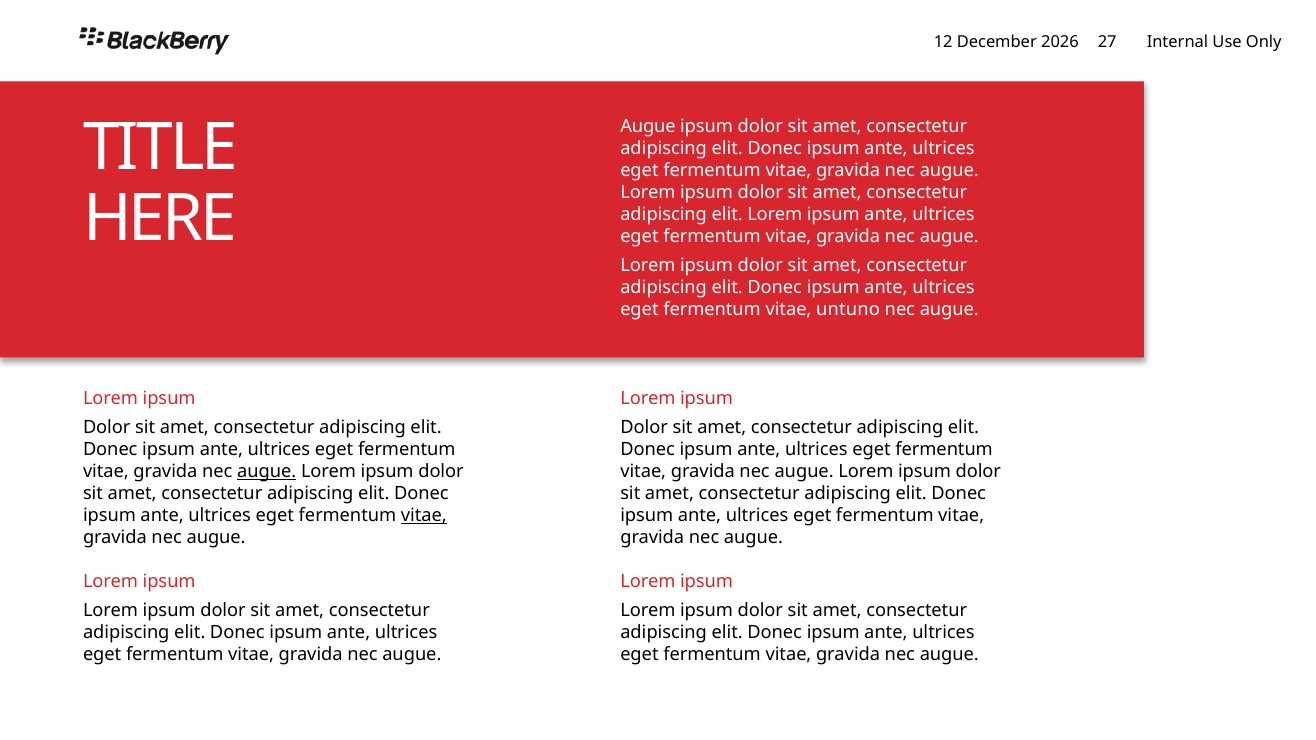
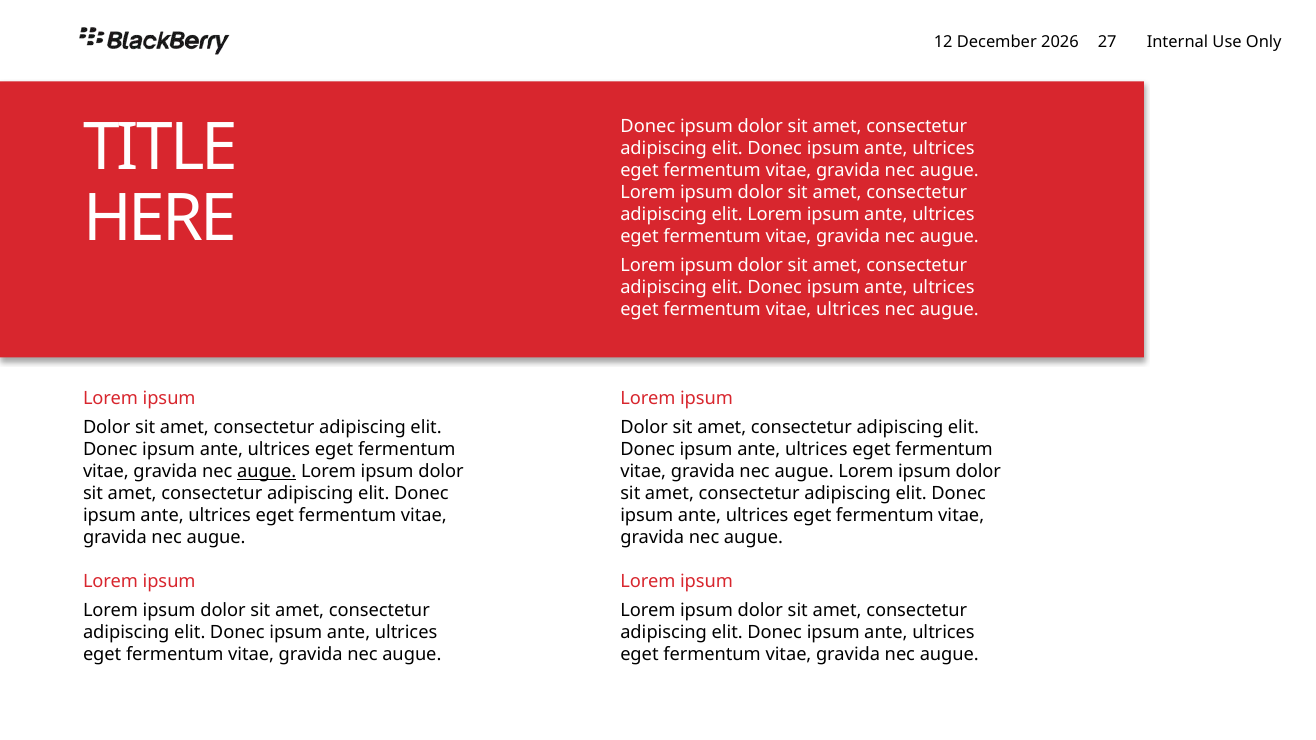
Augue at (648, 127): Augue -> Donec
vitae untuno: untuno -> ultrices
vitae at (424, 516) underline: present -> none
